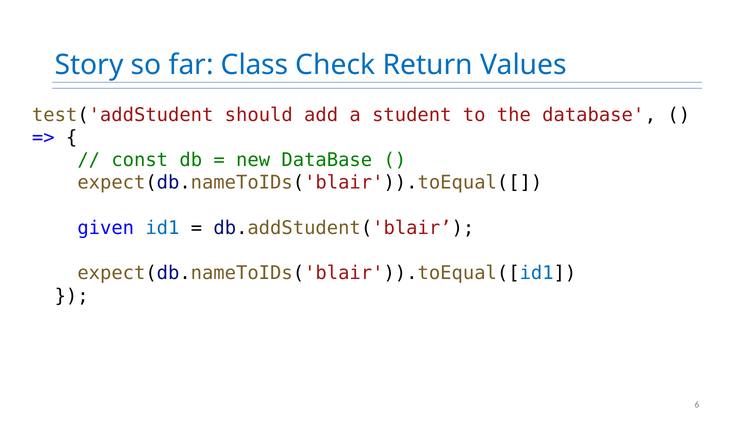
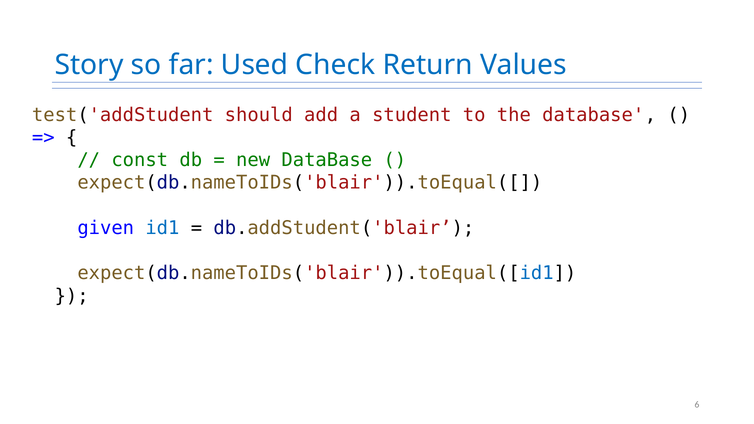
Class: Class -> Used
